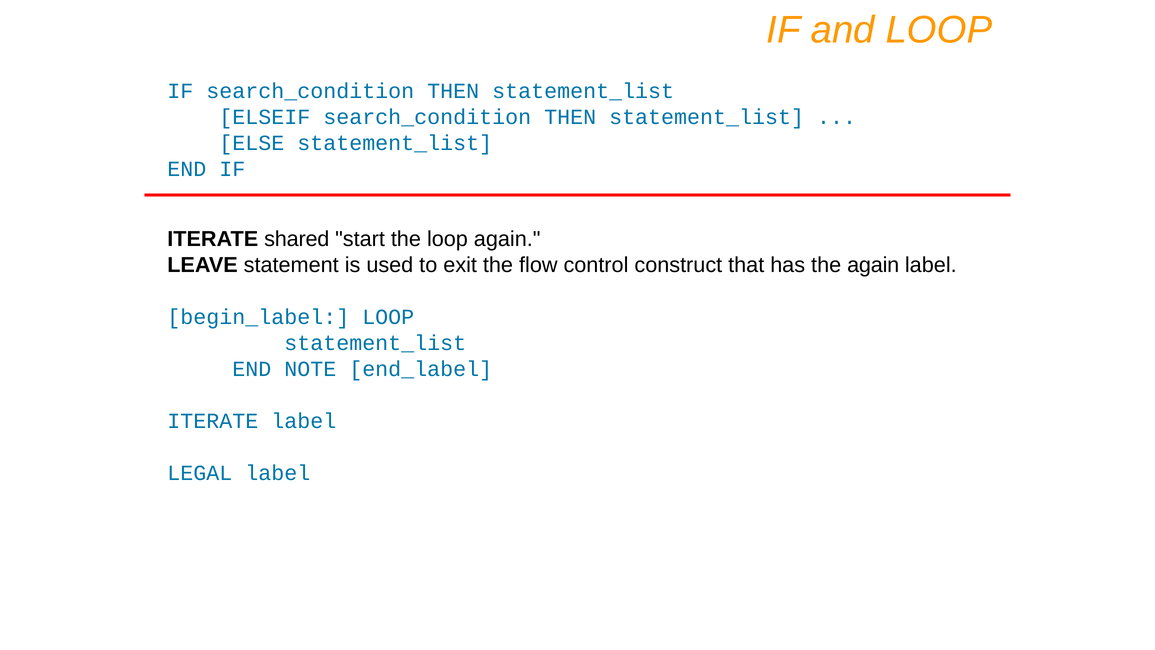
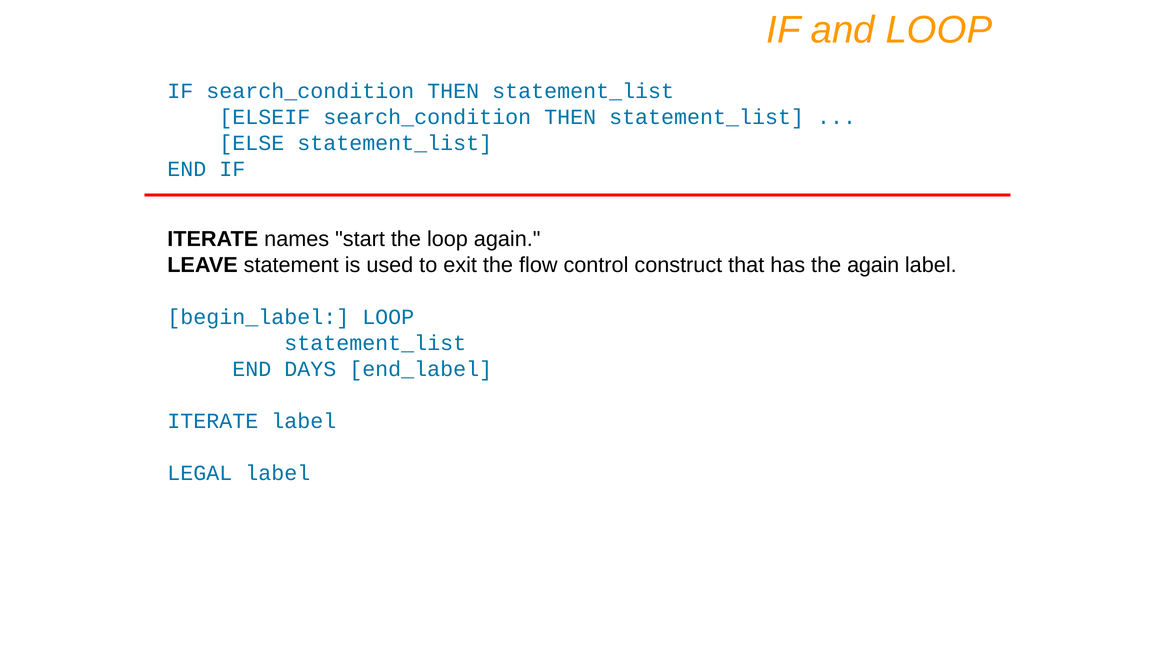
shared: shared -> names
NOTE: NOTE -> DAYS
